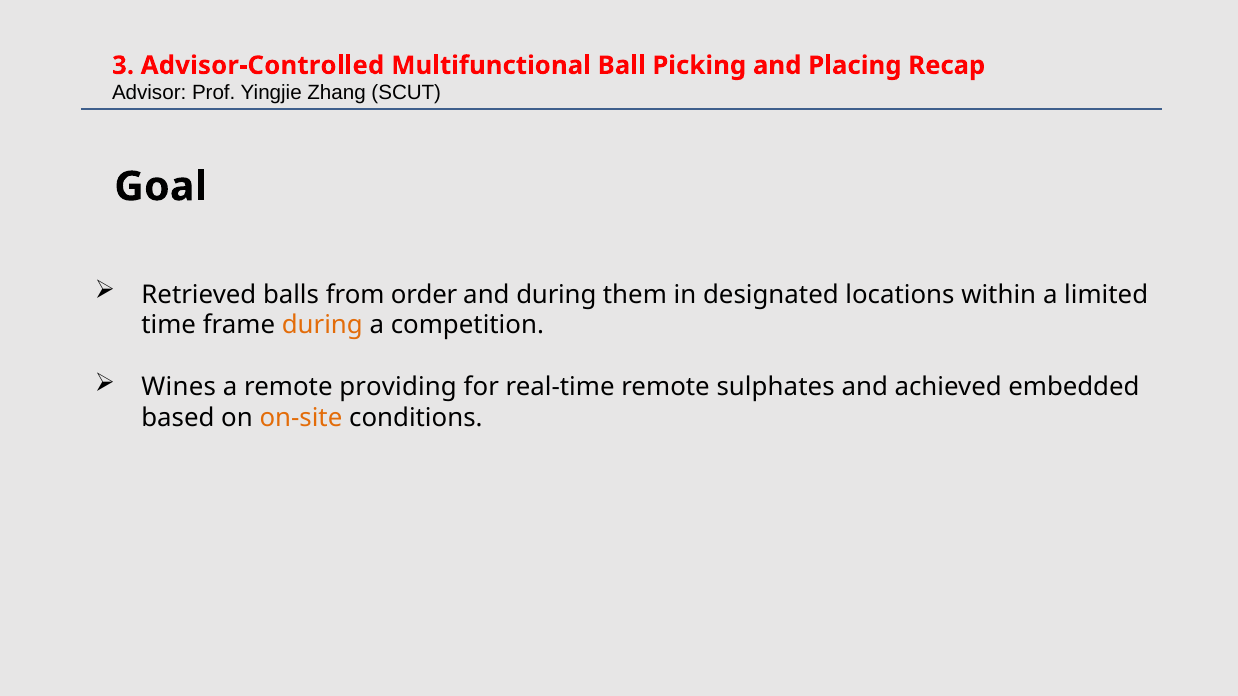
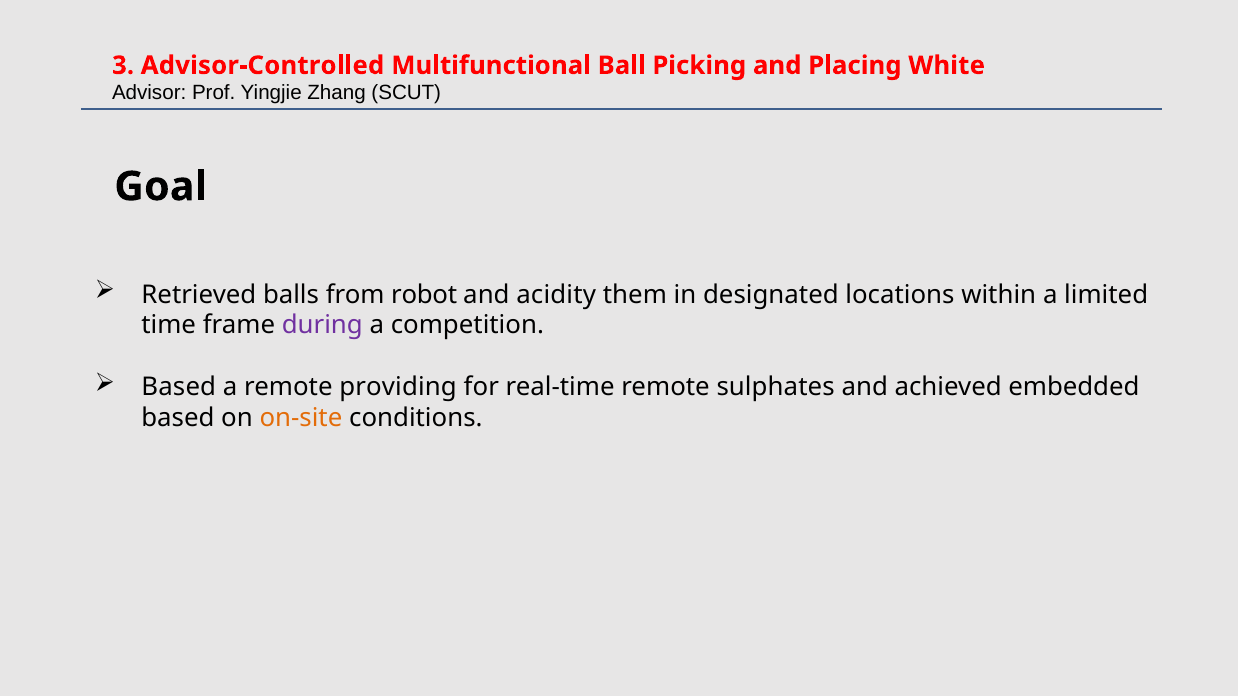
Recap: Recap -> White
order: order -> robot
and during: during -> acidity
during at (322, 326) colour: orange -> purple
Wines at (179, 388): Wines -> Based
